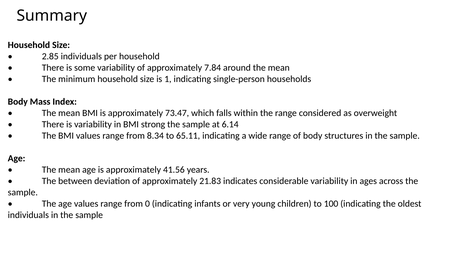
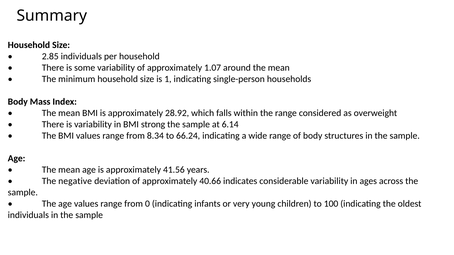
7.84: 7.84 -> 1.07
73.47: 73.47 -> 28.92
65.11: 65.11 -> 66.24
between: between -> negative
21.83: 21.83 -> 40.66
